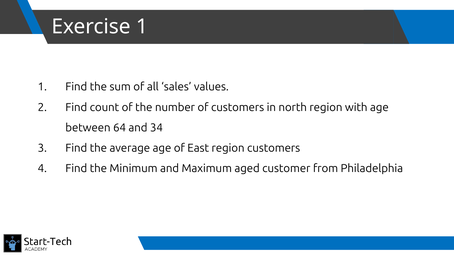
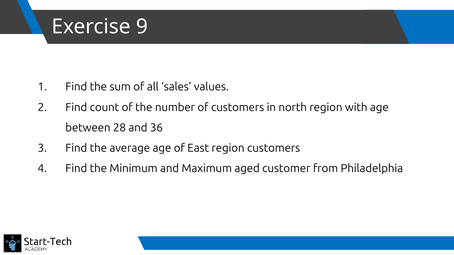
Exercise 1: 1 -> 9
64: 64 -> 28
34: 34 -> 36
